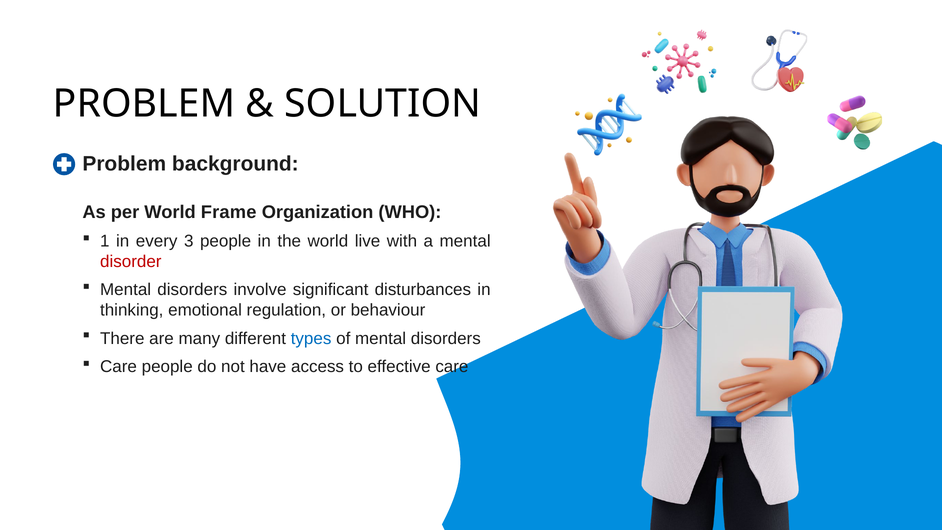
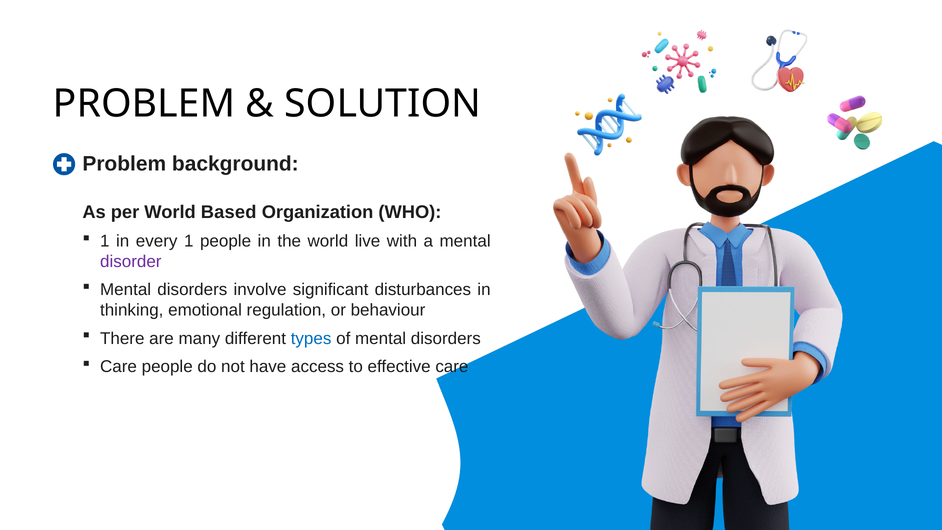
Frame: Frame -> Based
every 3: 3 -> 1
disorder colour: red -> purple
